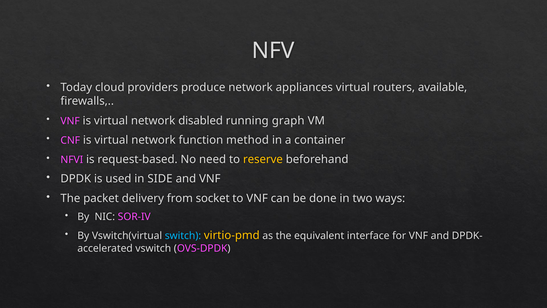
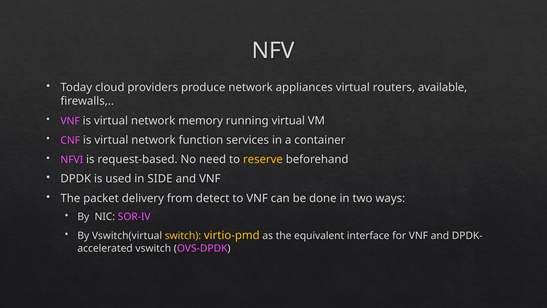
disabled: disabled -> memory
running graph: graph -> virtual
method: method -> services
socket: socket -> detect
switch colour: light blue -> yellow
